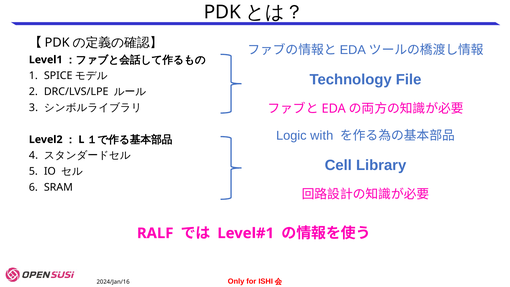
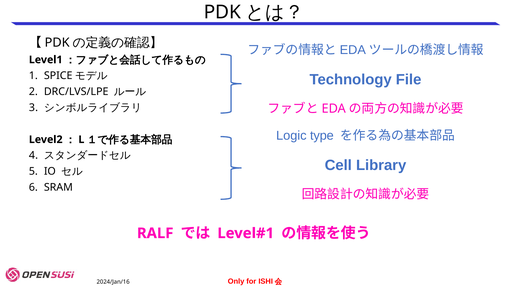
with: with -> type
